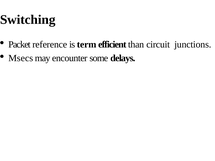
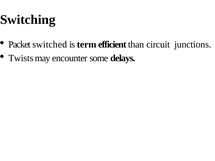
reference: reference -> switched
Msecs: Msecs -> Twists
